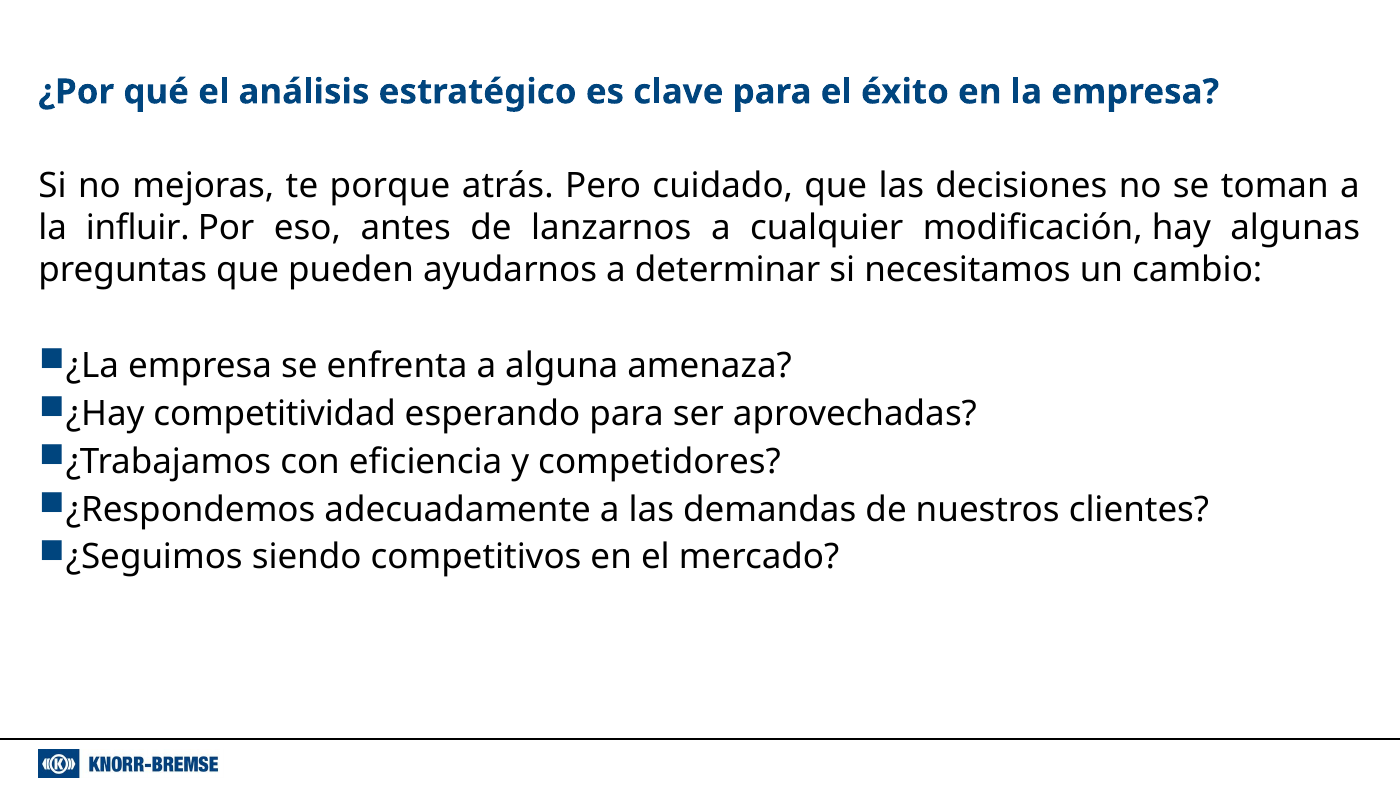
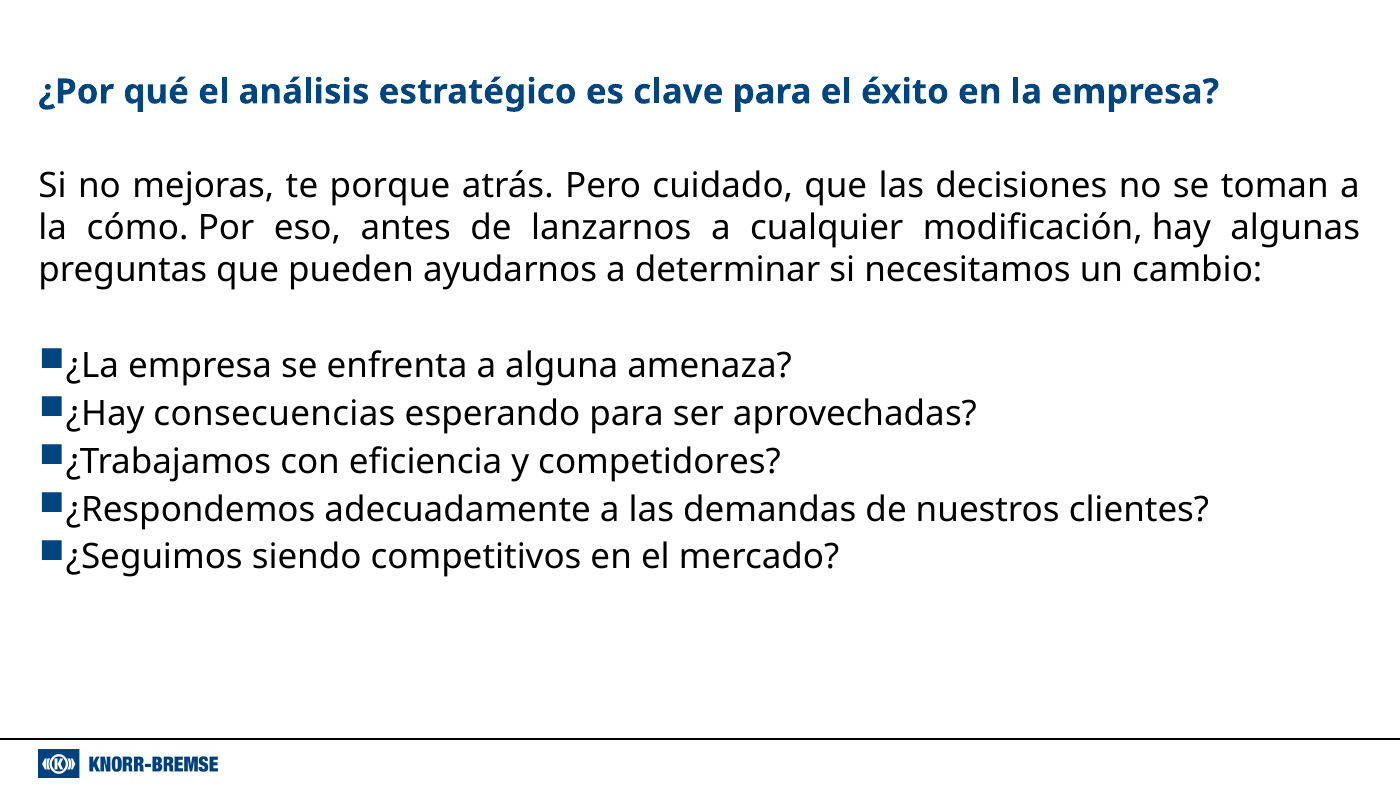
influir: influir -> cómo
competitividad: competitividad -> consecuencias
